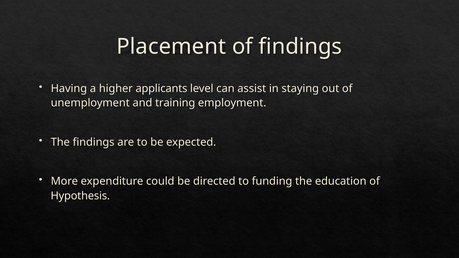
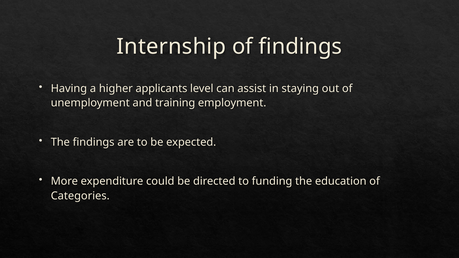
Placement: Placement -> Internship
Hypothesis: Hypothesis -> Categories
